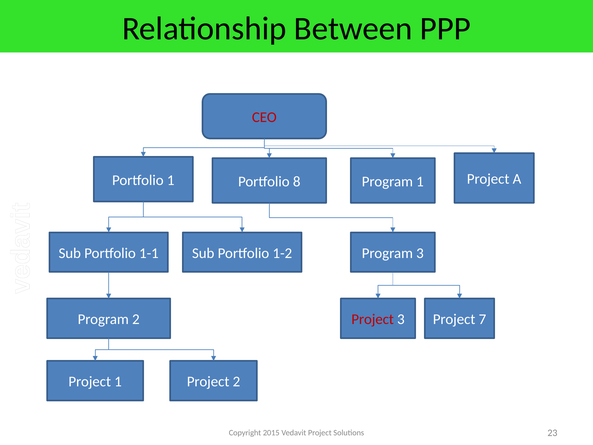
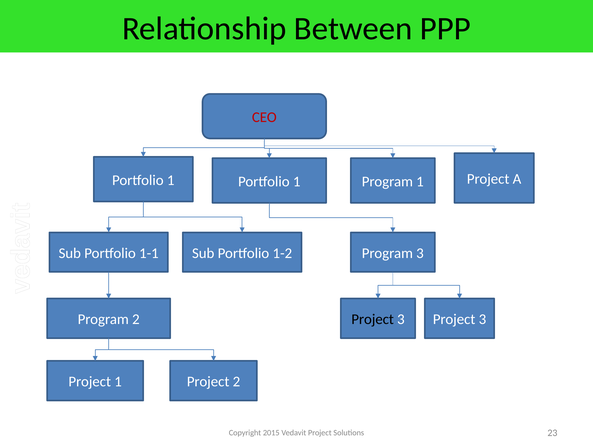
1 Portfolio 8: 8 -> 1
Project at (373, 319) colour: red -> black
7 at (482, 319): 7 -> 3
